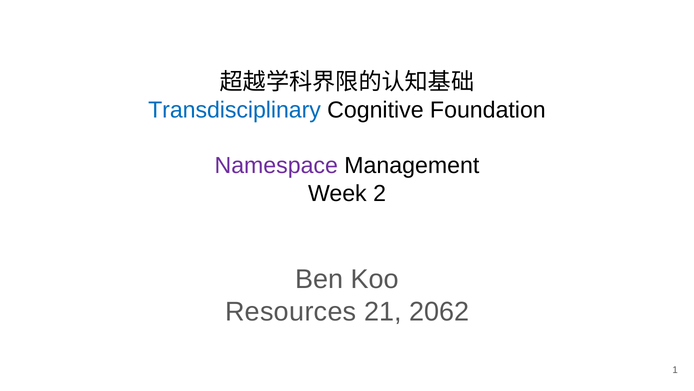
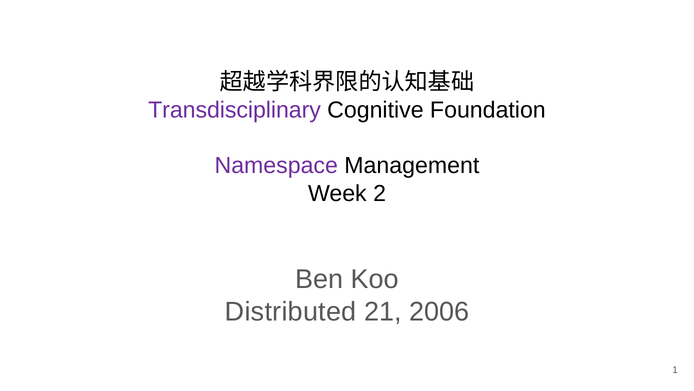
Transdisciplinary colour: blue -> purple
Resources: Resources -> Distributed
2062: 2062 -> 2006
